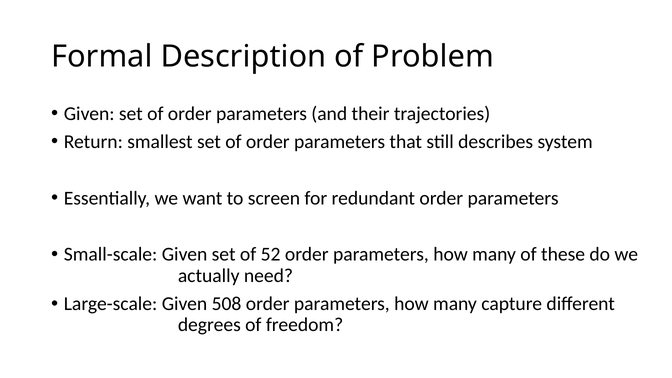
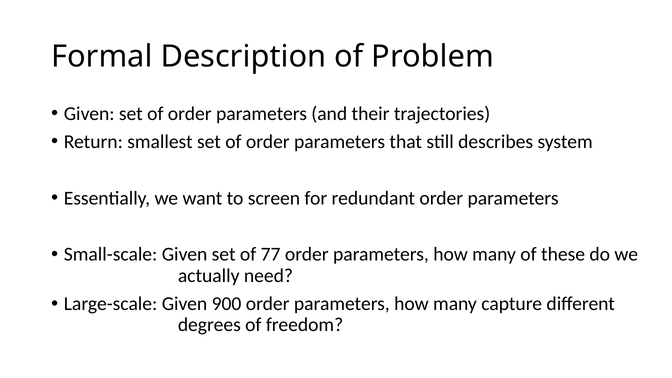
52: 52 -> 77
508: 508 -> 900
